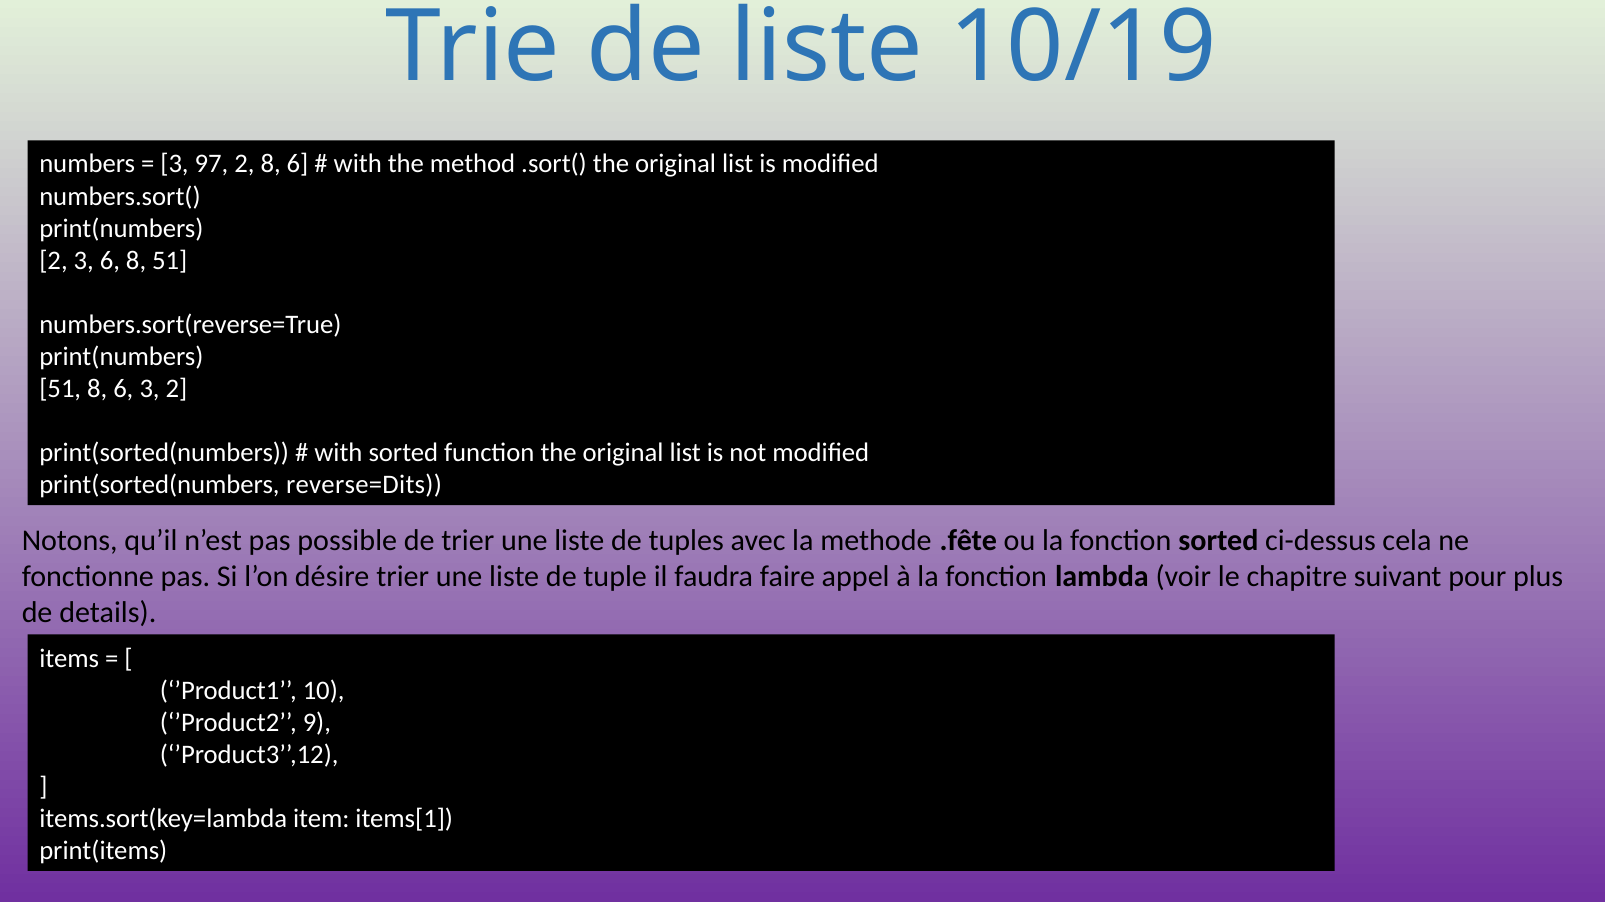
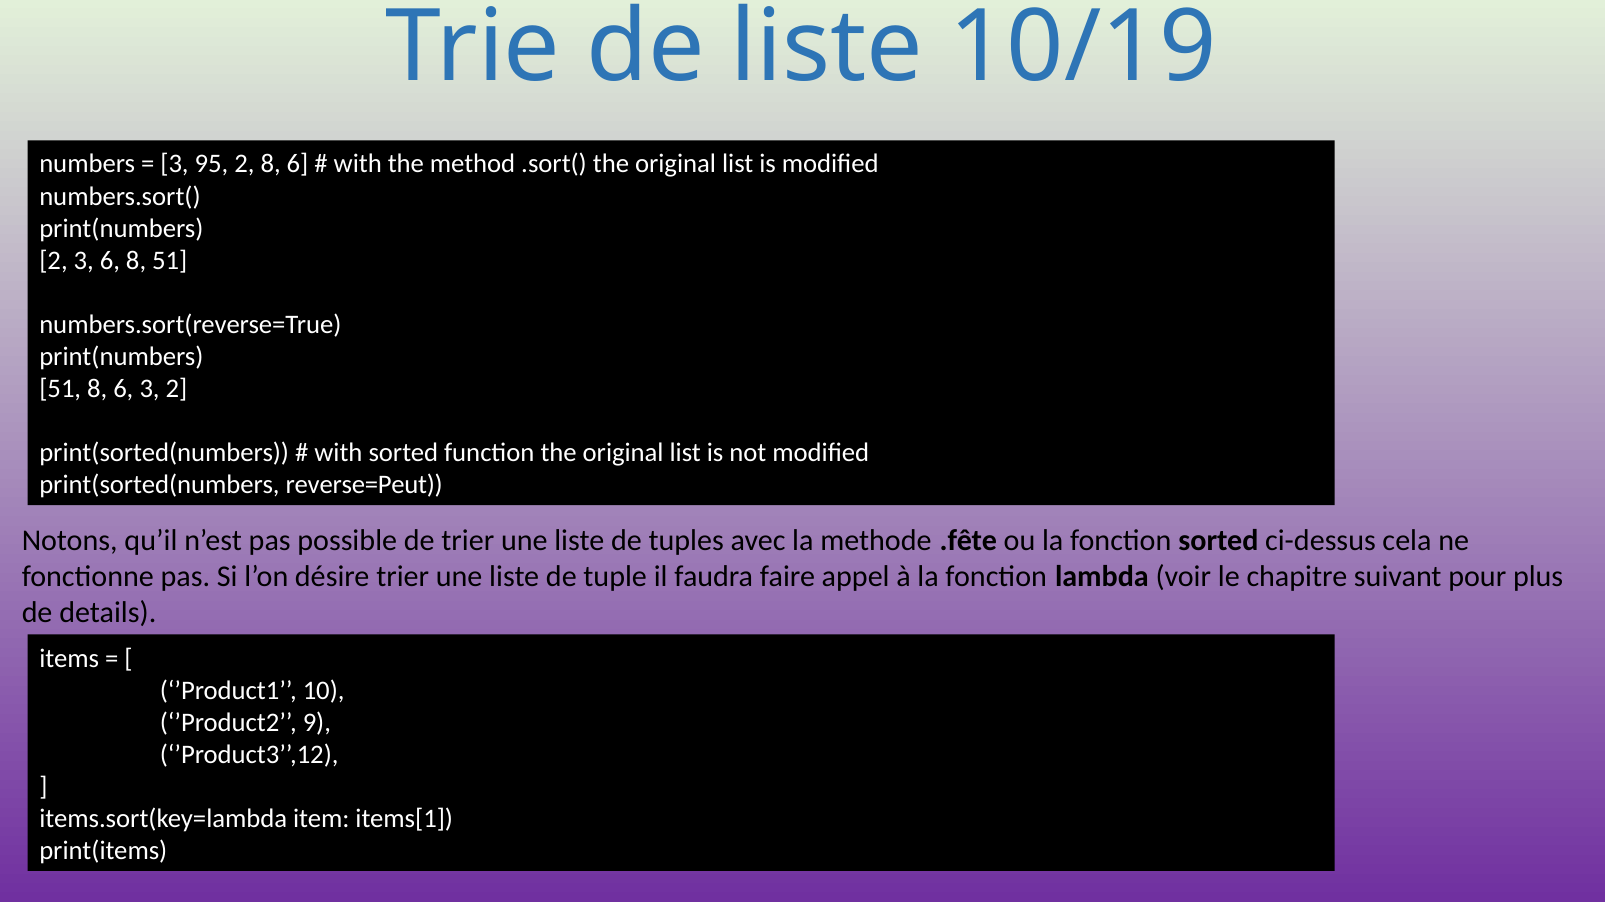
97: 97 -> 95
reverse=Dits: reverse=Dits -> reverse=Peut
